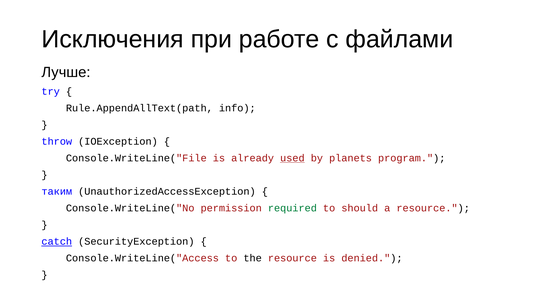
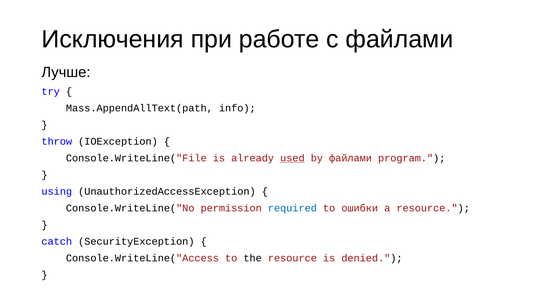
Rule.AppendAllText(path: Rule.AppendAllText(path -> Mass.AppendAllText(path
by planets: planets -> файлами
таким: таким -> using
required colour: green -> blue
should: should -> ошибки
catch underline: present -> none
